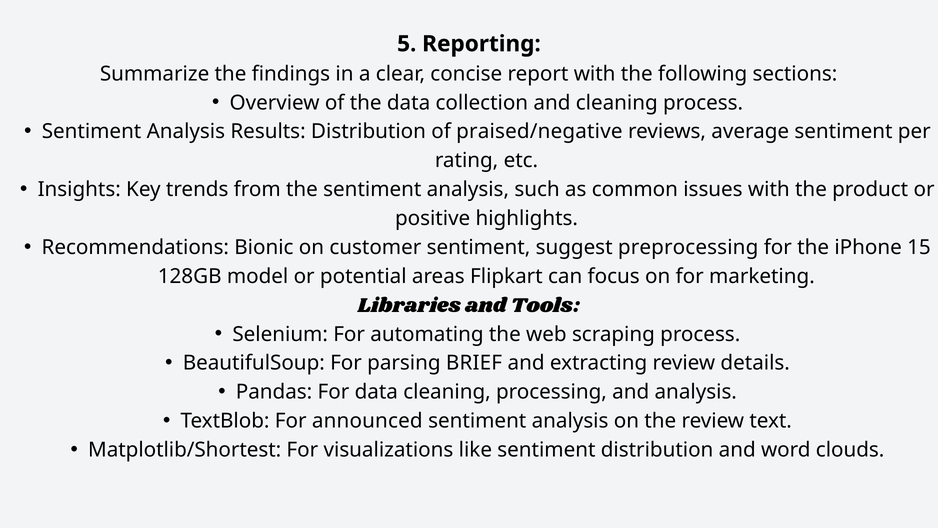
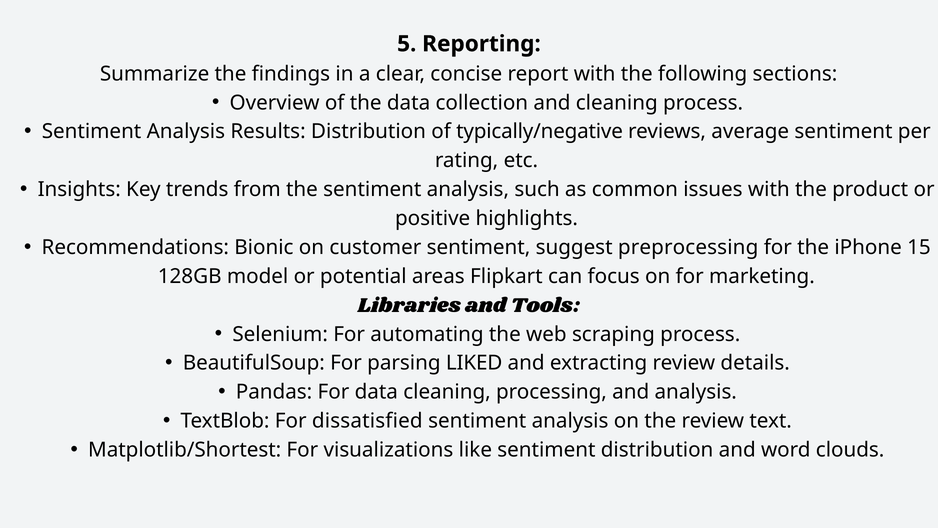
praised/negative: praised/negative -> typically/negative
BRIEF: BRIEF -> LIKED
announced: announced -> dissatisfied
